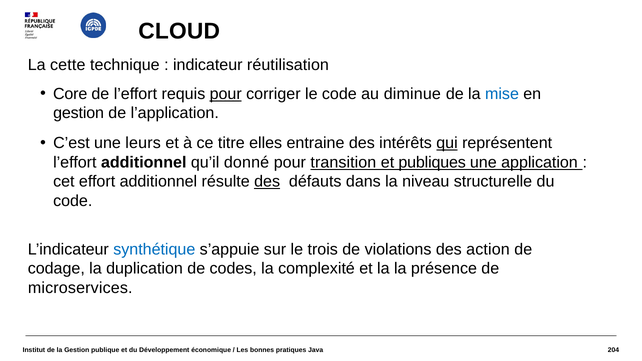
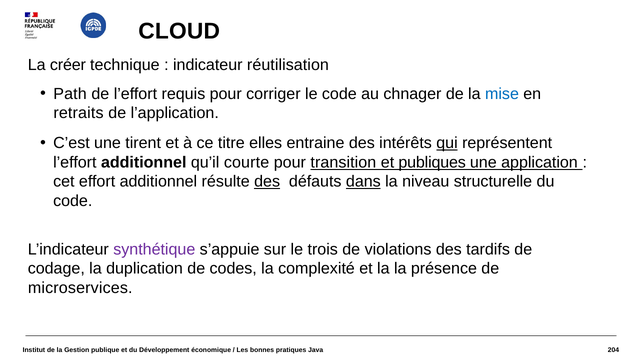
cette: cette -> créer
Core: Core -> Path
pour at (226, 94) underline: present -> none
diminue: diminue -> chnager
gestion at (79, 113): gestion -> retraits
leurs: leurs -> tirent
donné: donné -> courte
dans underline: none -> present
synthétique colour: blue -> purple
action: action -> tardifs
